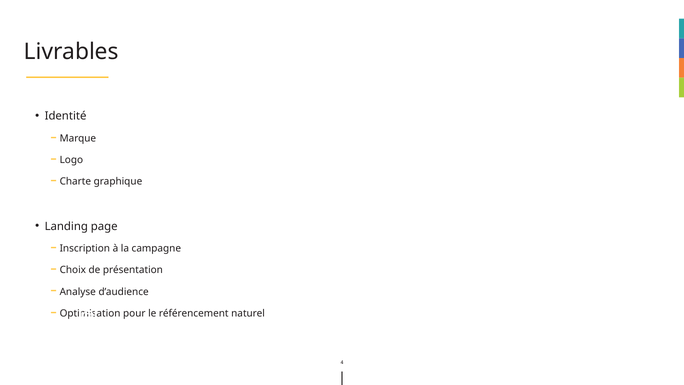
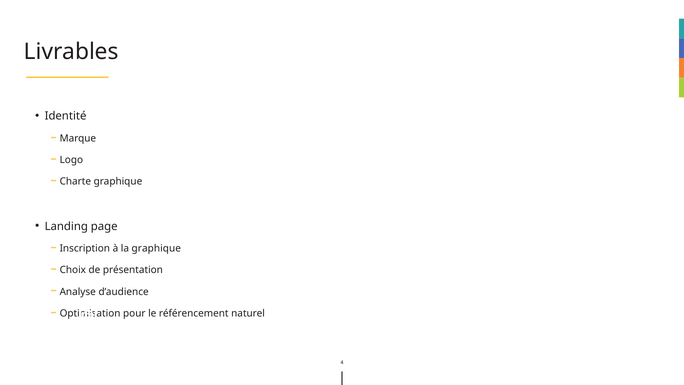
la campagne: campagne -> graphique
